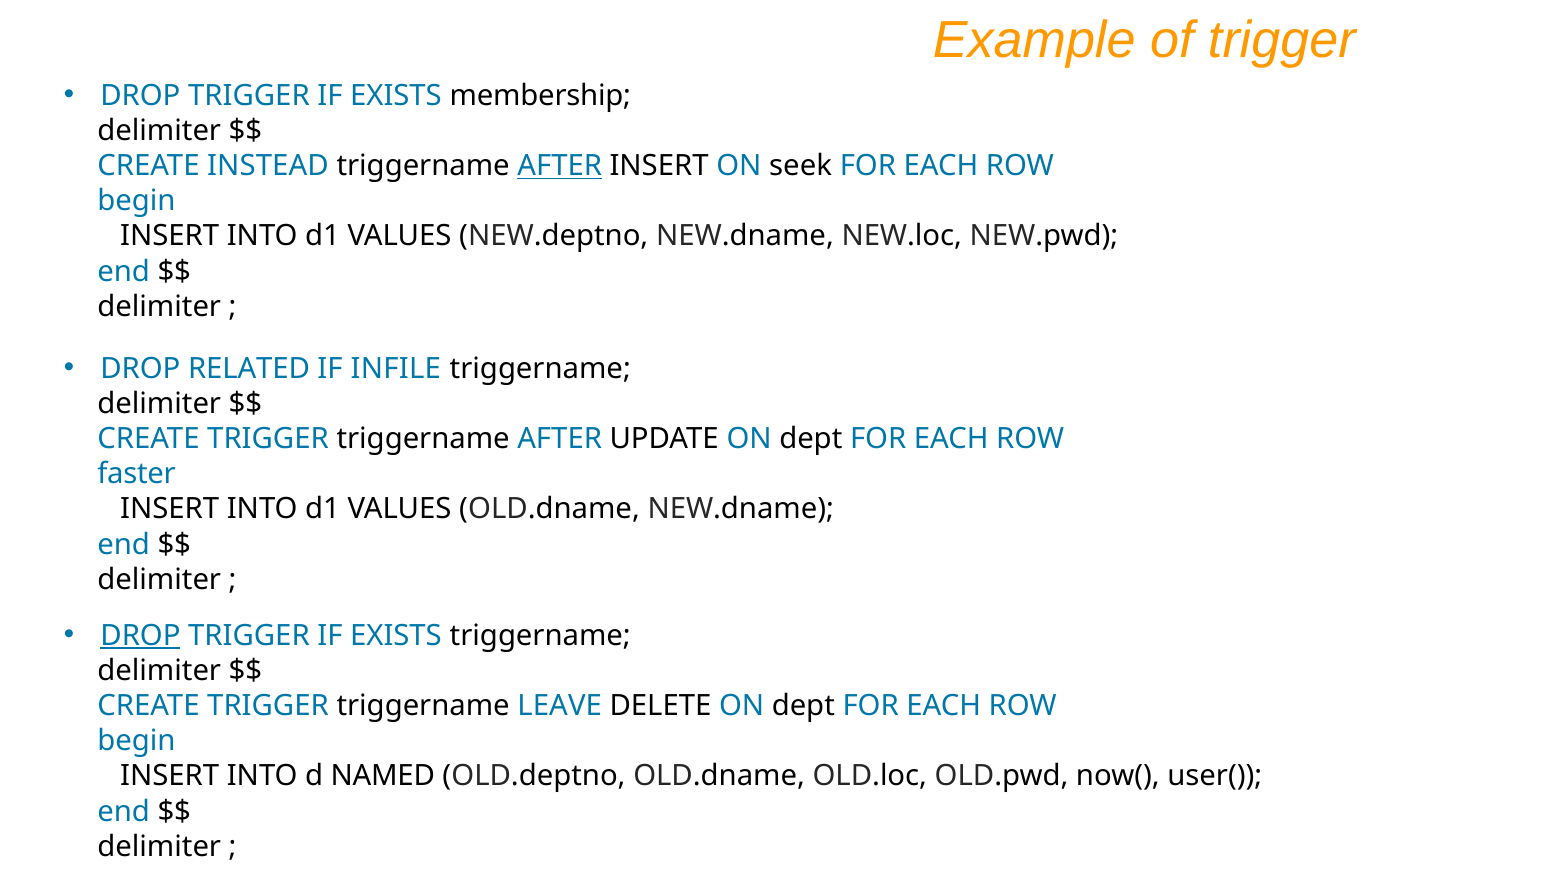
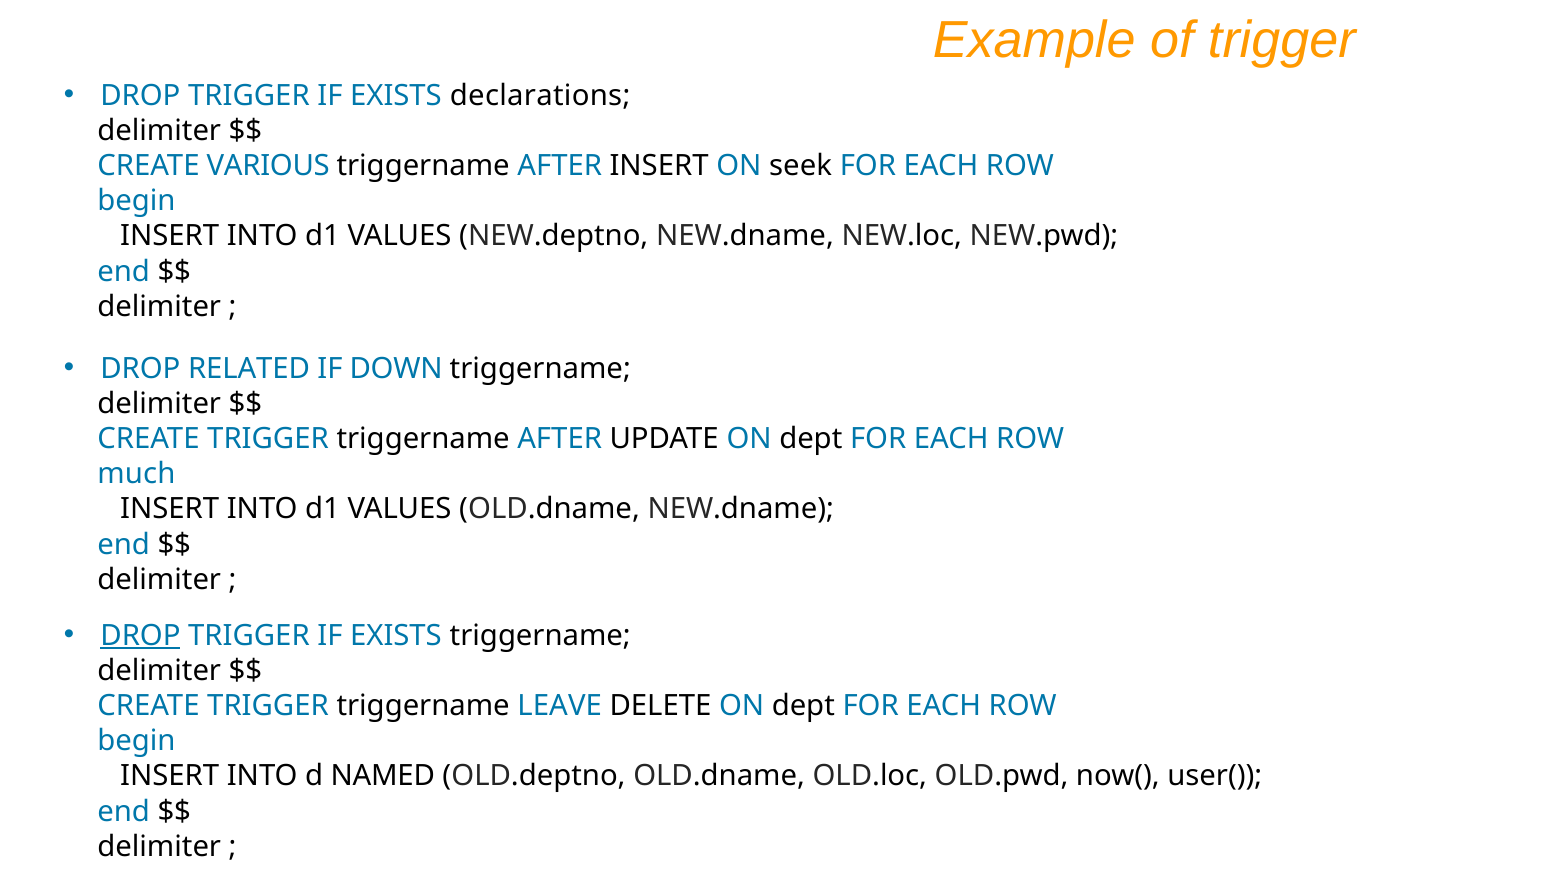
membership: membership -> declarations
INSTEAD: INSTEAD -> VARIOUS
AFTER at (560, 166) underline: present -> none
INFILE: INFILE -> DOWN
faster: faster -> much
